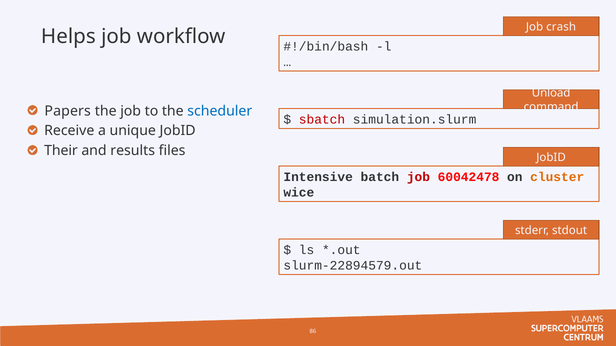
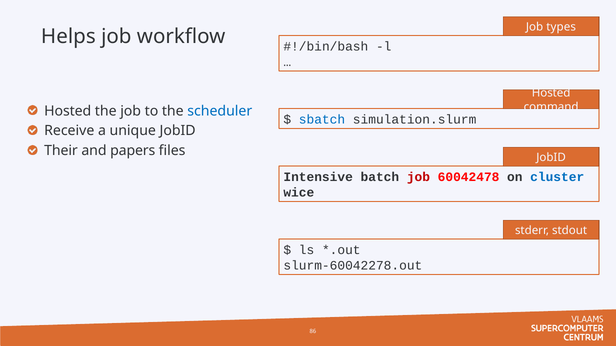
crash: crash -> types
Unload at (551, 93): Unload -> Hosted
Papers at (68, 111): Papers -> Hosted
sbatch colour: red -> blue
results: results -> papers
cluster colour: orange -> blue
slurm-22894579.out: slurm-22894579.out -> slurm-60042278.out
